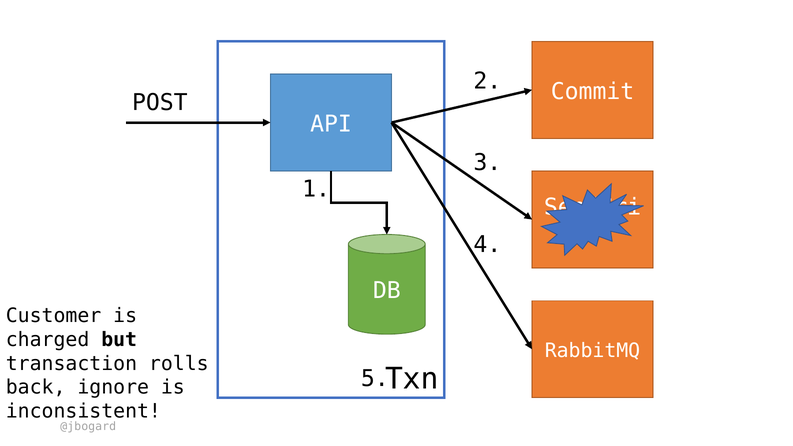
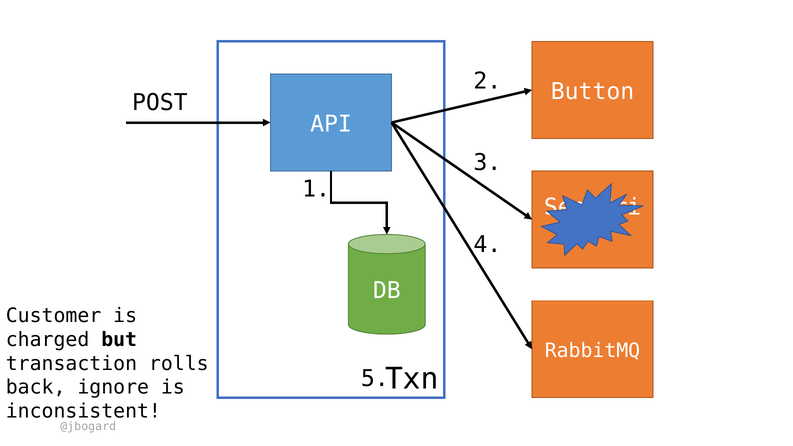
Commit: Commit -> Button
